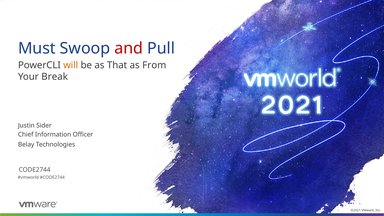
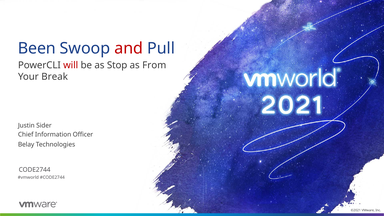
Must: Must -> Been
will colour: orange -> red
That: That -> Stop
